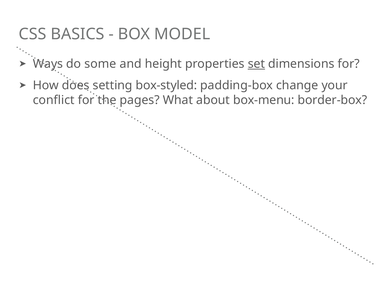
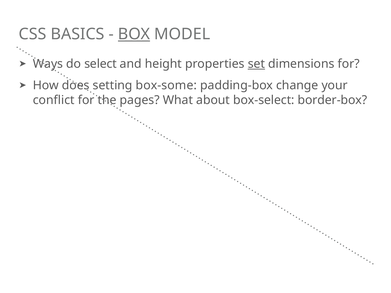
BOX underline: none -> present
some: some -> select
box-styled: box-styled -> box-some
box-menu: box-menu -> box-select
